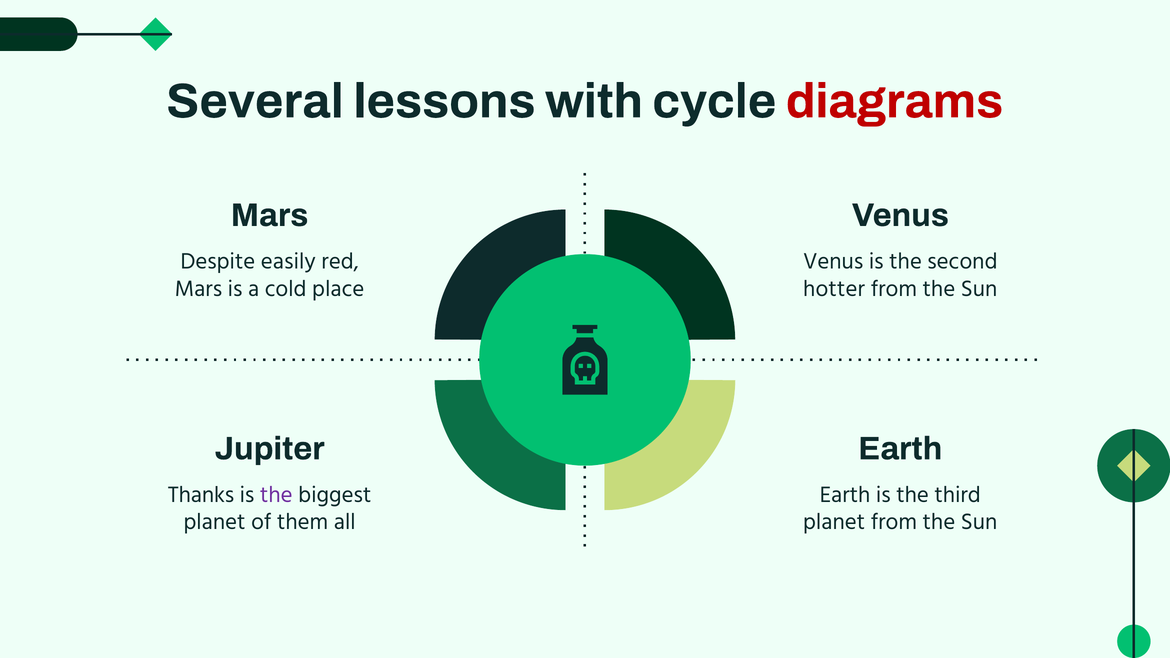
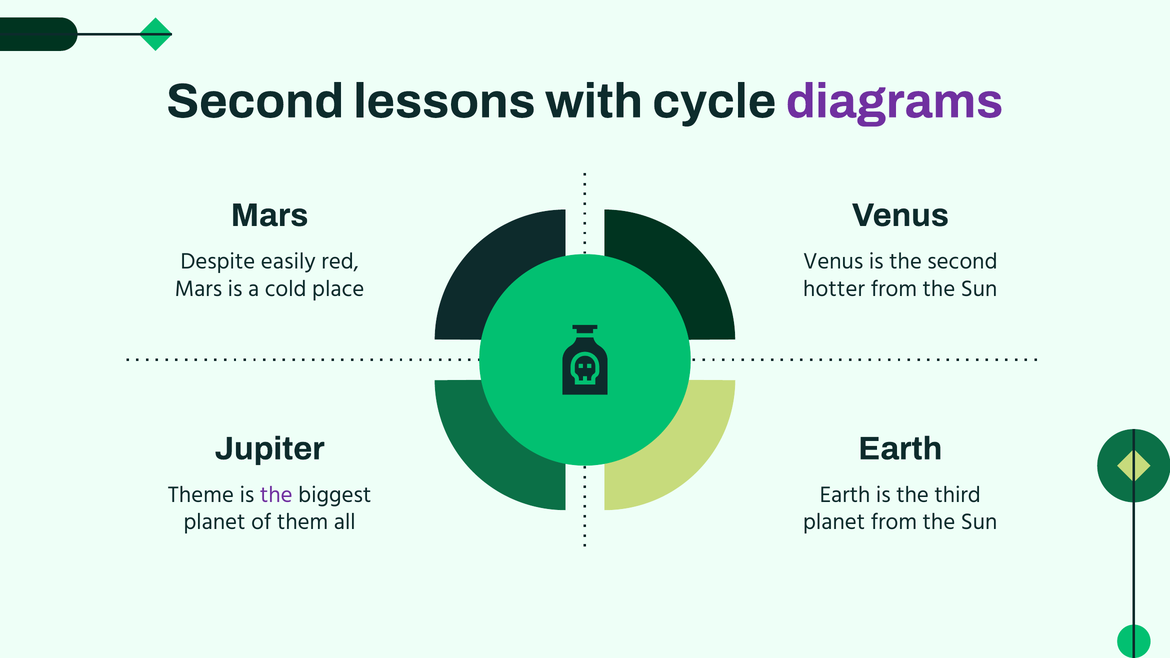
Several at (255, 101): Several -> Second
diagrams colour: red -> purple
Thanks: Thanks -> Theme
